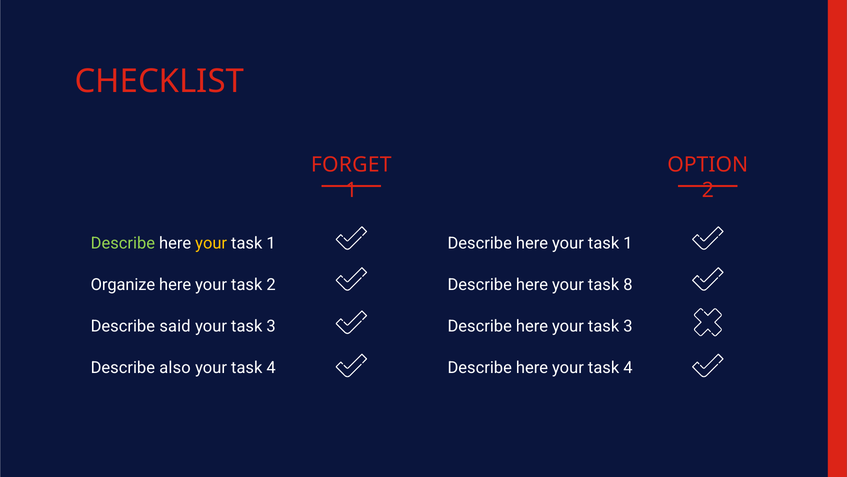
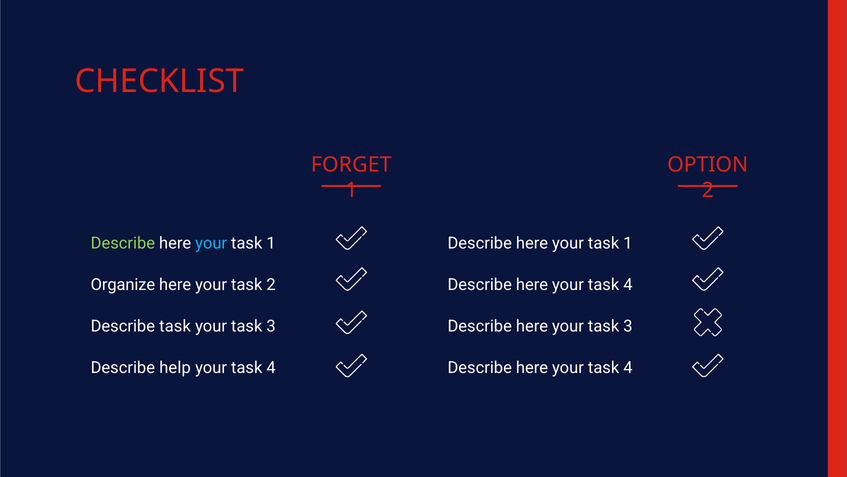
your at (211, 243) colour: yellow -> light blue
8 at (628, 285): 8 -> 4
Describe said: said -> task
also: also -> help
